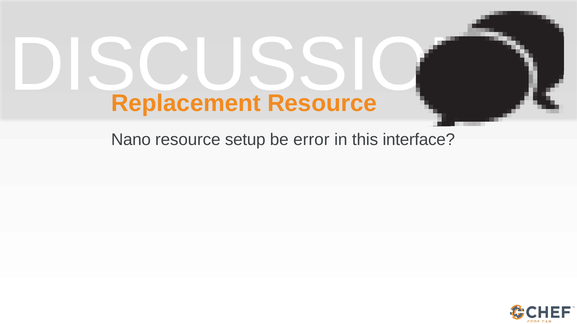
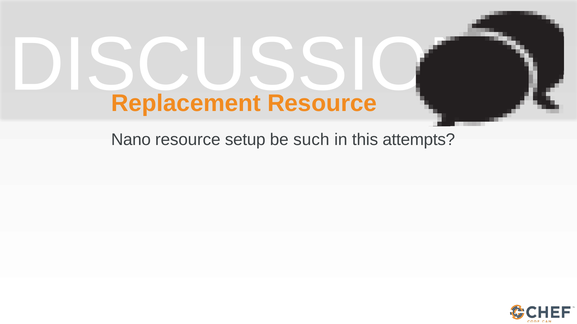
error: error -> such
interface: interface -> attempts
